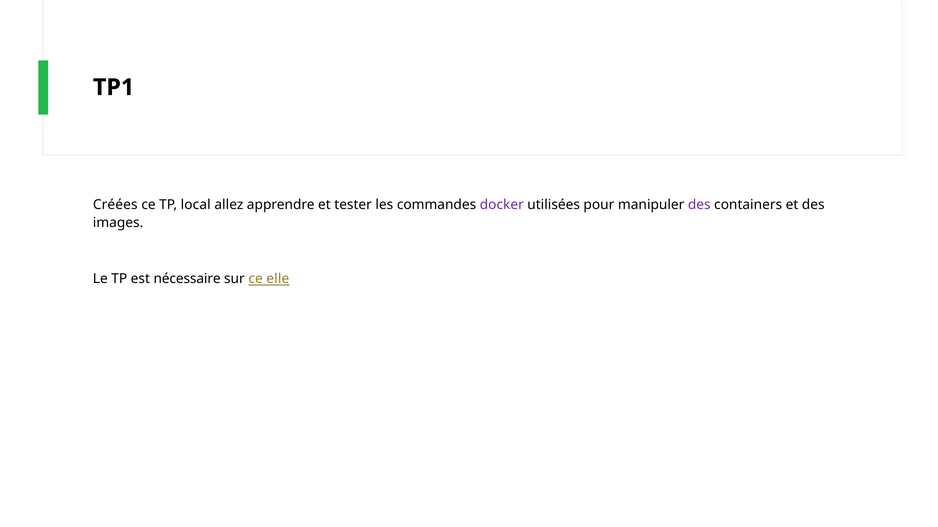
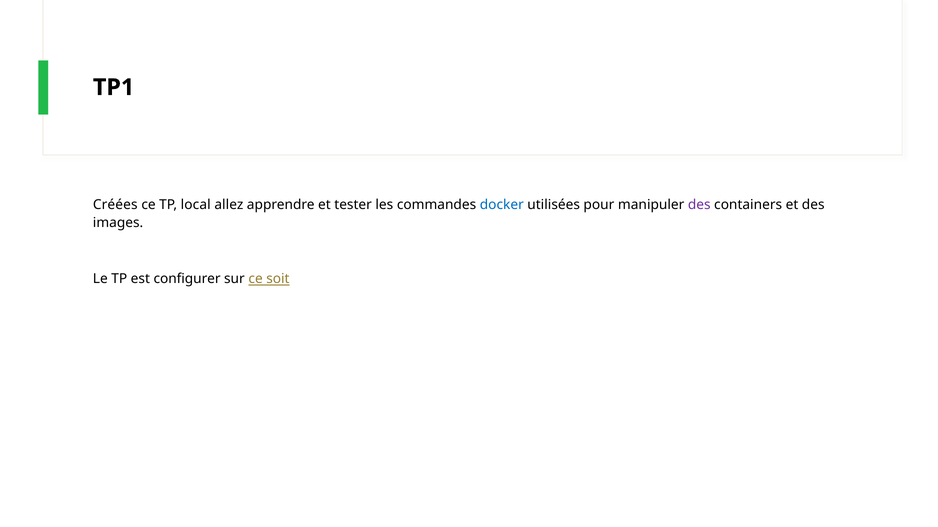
docker colour: purple -> blue
nécessaire: nécessaire -> configurer
elle: elle -> soit
